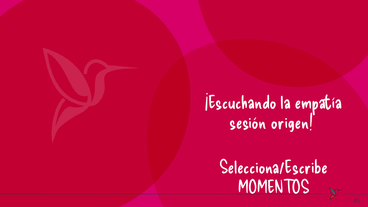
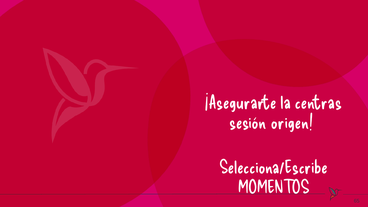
¡Escuchando: ¡Escuchando -> ¡Asegurarte
empatía: empatía -> centras
